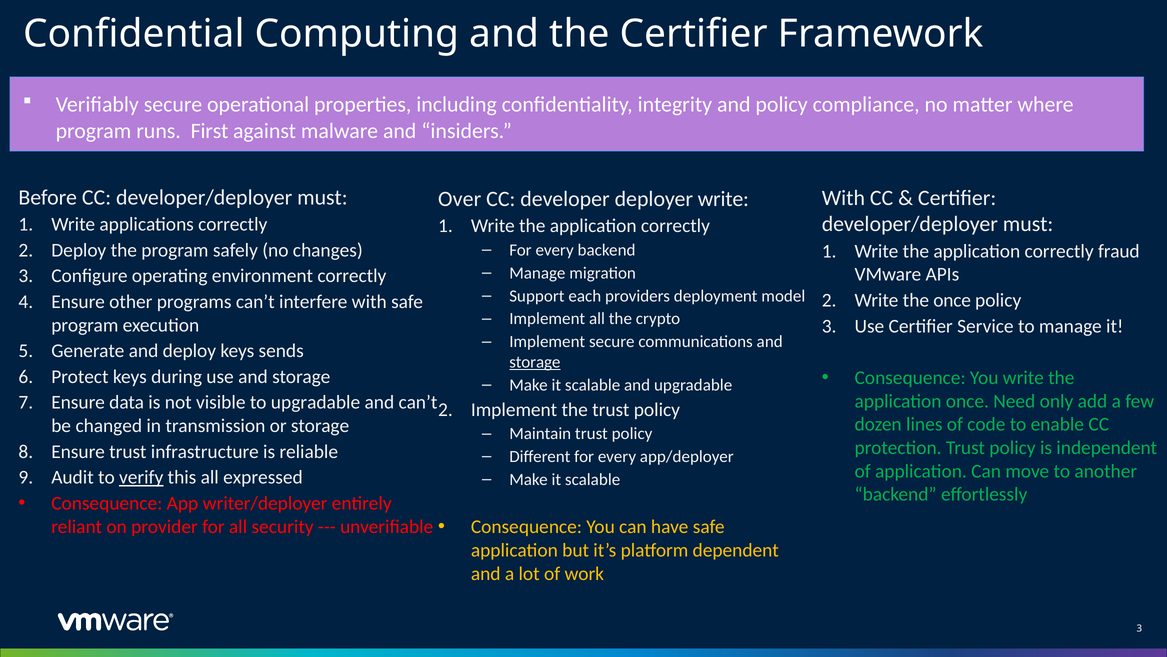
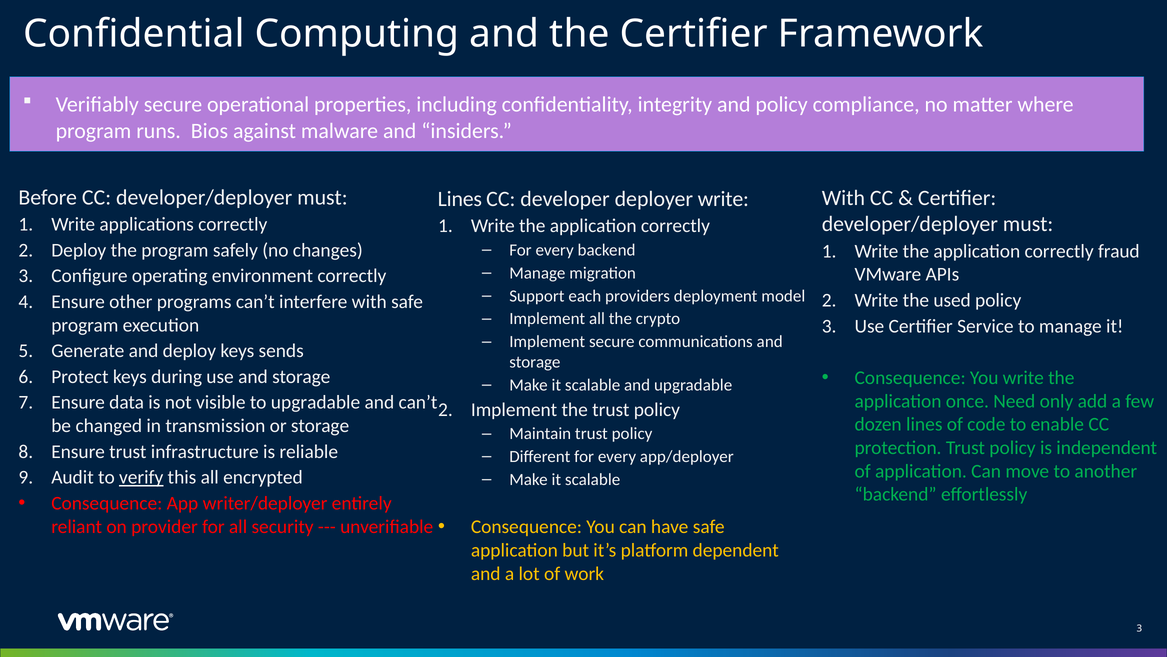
First: First -> Bios
Over at (460, 199): Over -> Lines
the once: once -> used
storage at (535, 362) underline: present -> none
expressed: expressed -> encrypted
